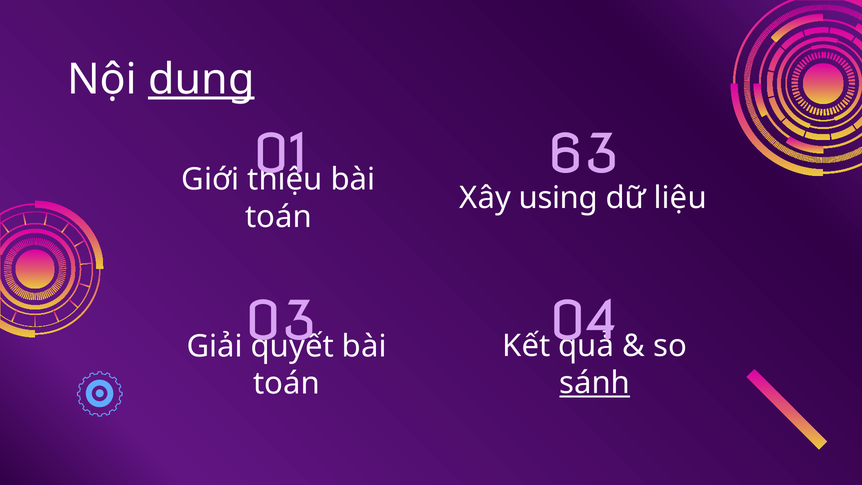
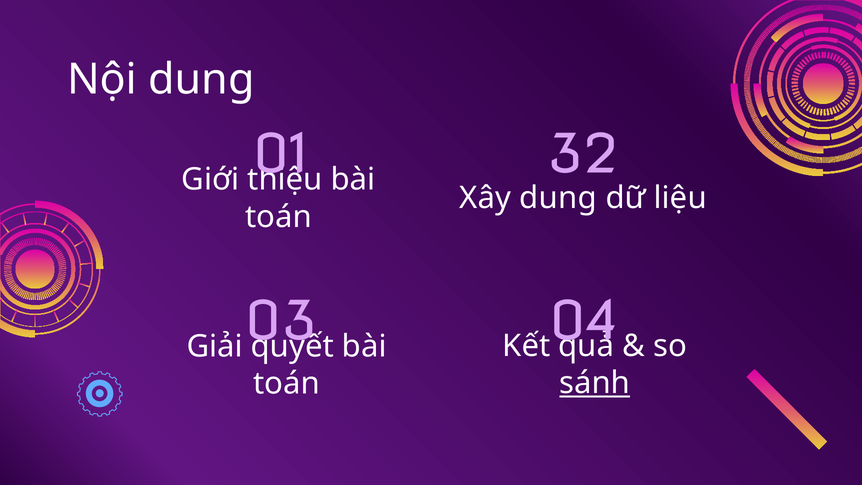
dung at (201, 79) underline: present -> none
63: 63 -> 32
Xây using: using -> dung
